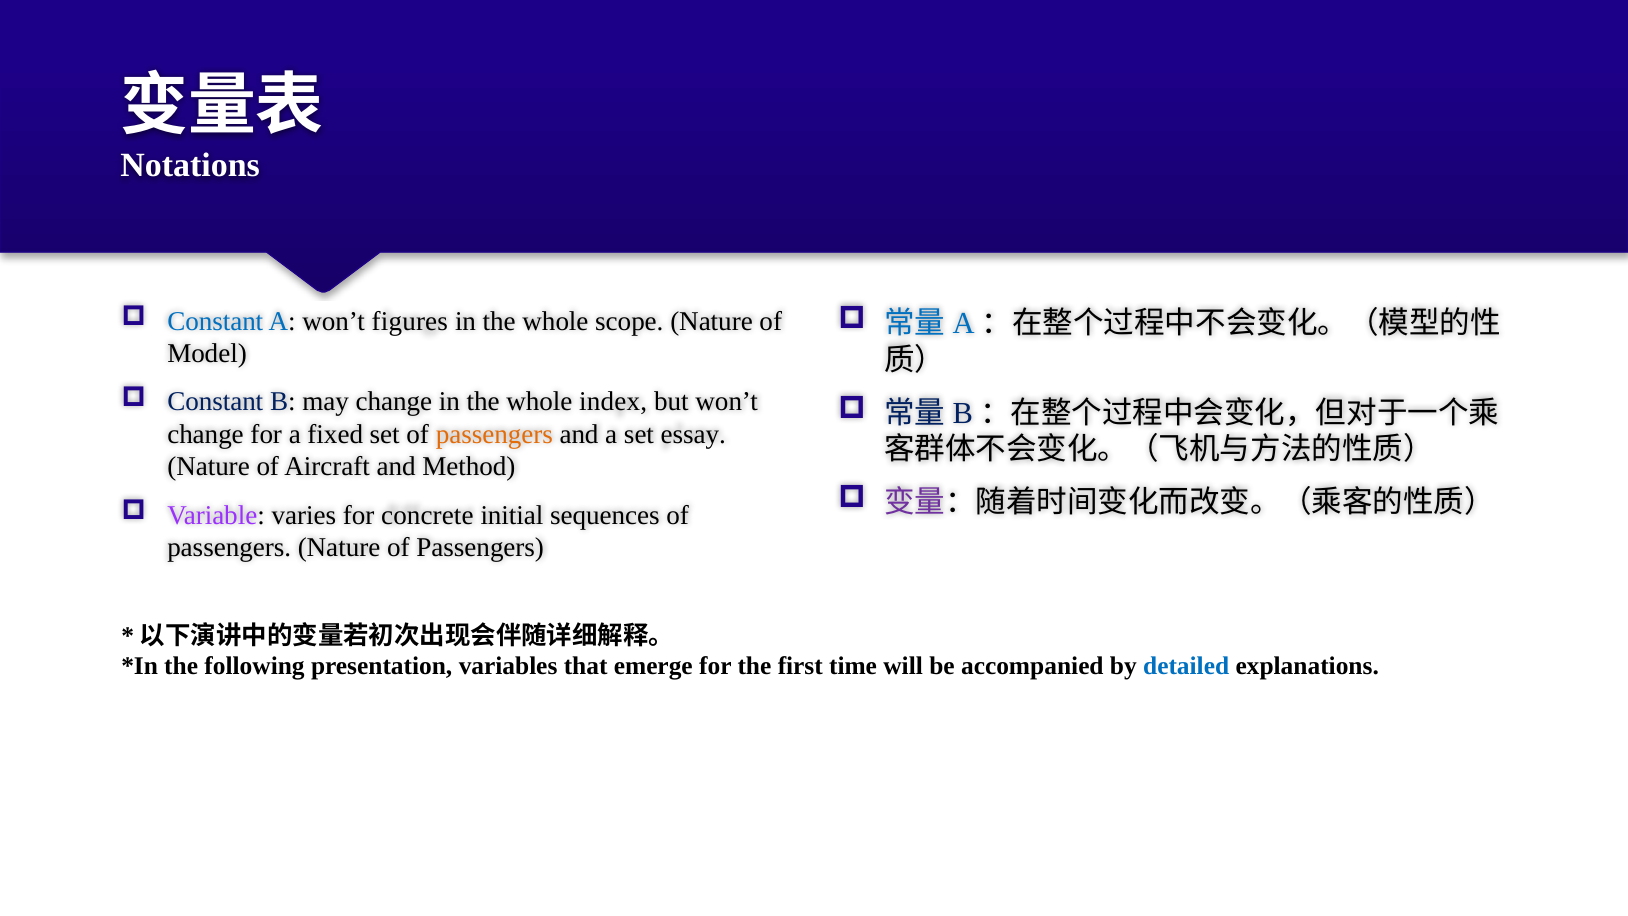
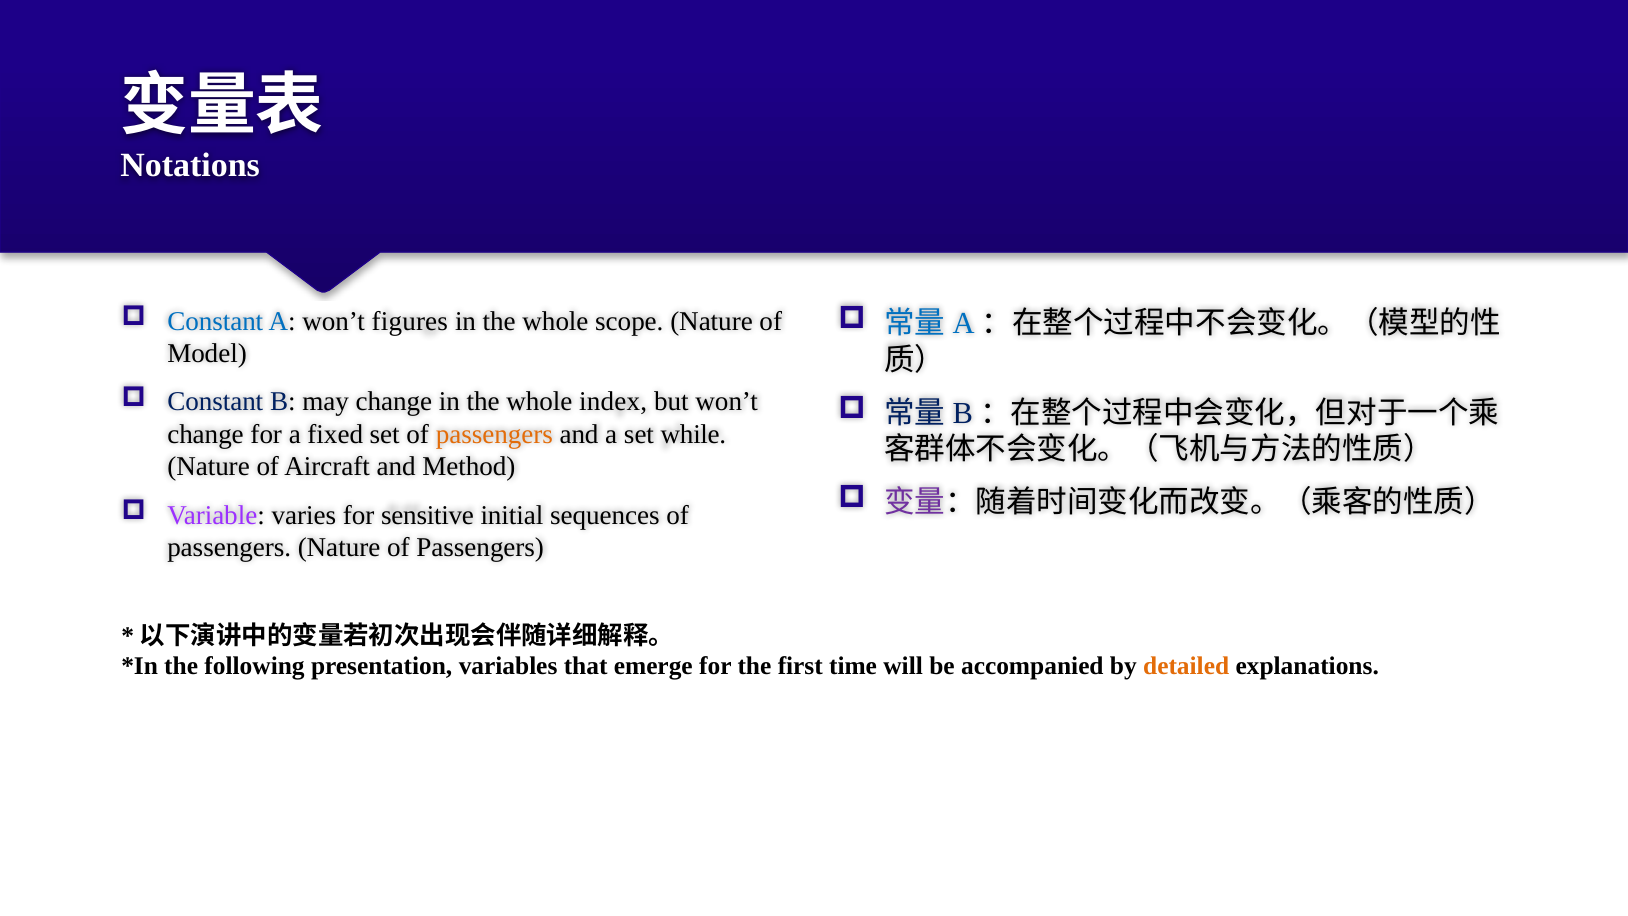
essay: essay -> while
concrete: concrete -> sensitive
detailed colour: blue -> orange
